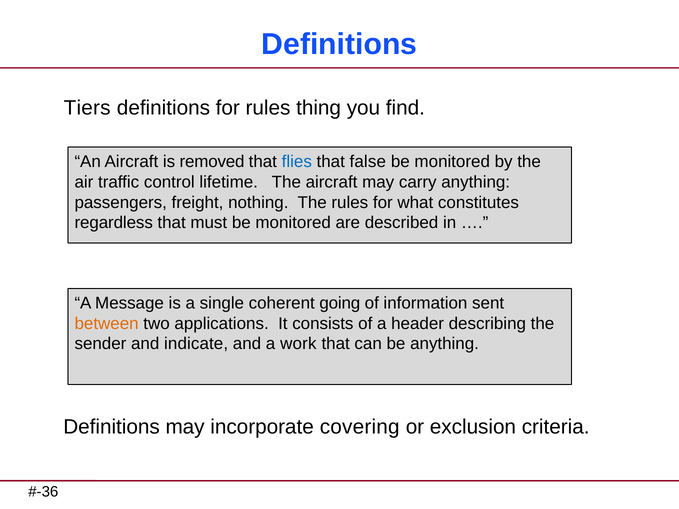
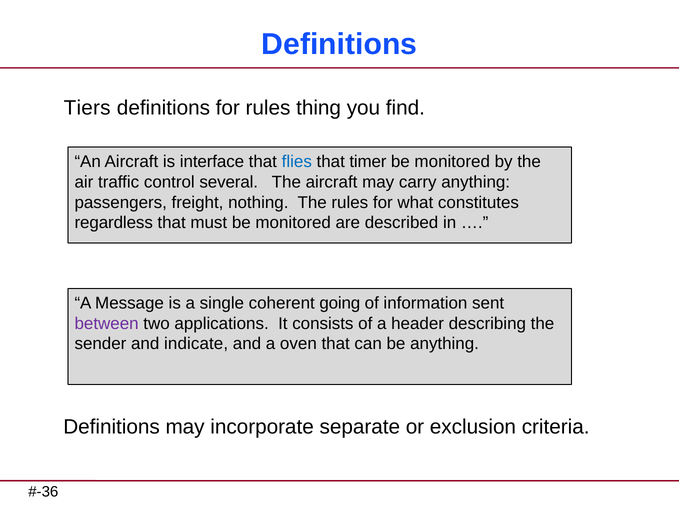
removed: removed -> interface
false: false -> timer
lifetime: lifetime -> several
between colour: orange -> purple
work: work -> oven
covering: covering -> separate
